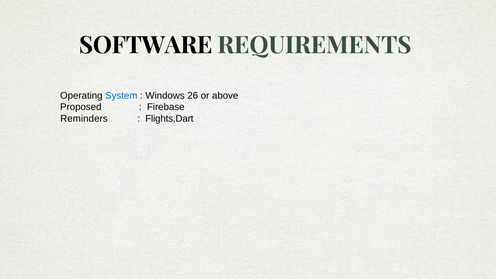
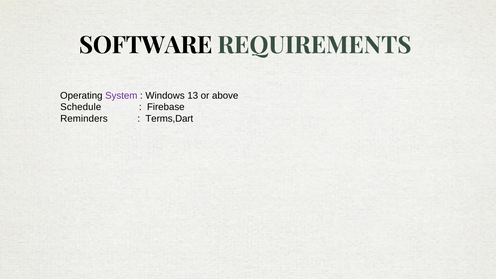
System colour: blue -> purple
26: 26 -> 13
Proposed: Proposed -> Schedule
Flights,Dart: Flights,Dart -> Terms,Dart
